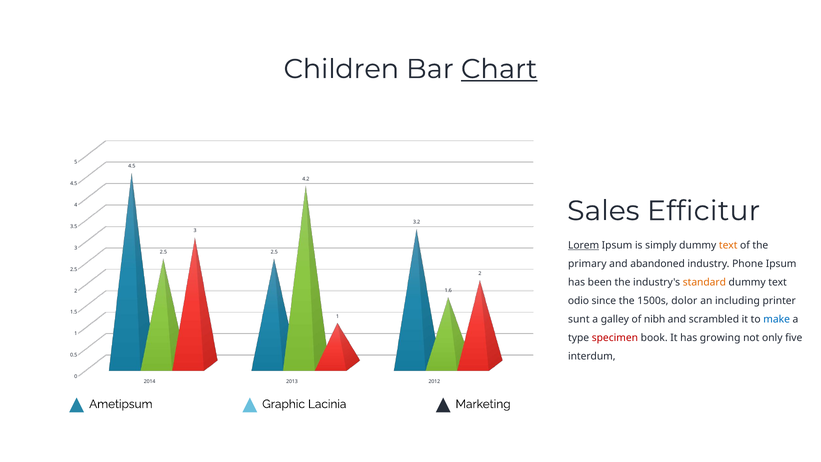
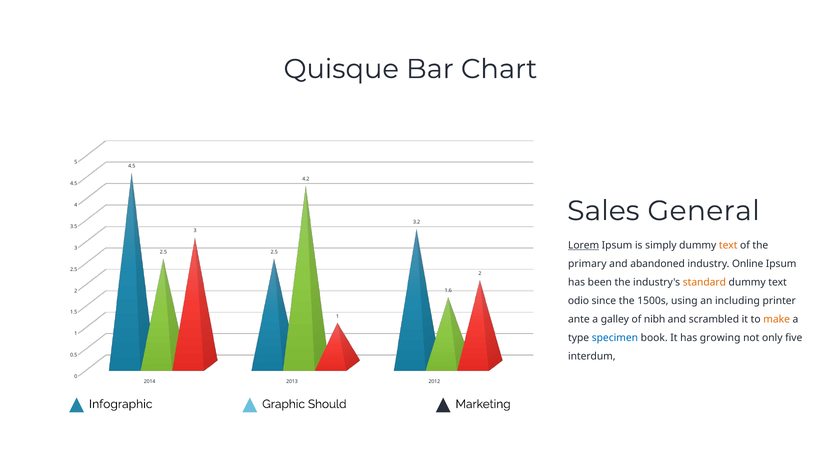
Children: Children -> Quisque
Chart underline: present -> none
Efficitur: Efficitur -> General
Phone: Phone -> Online
dolor: dolor -> using
sunt: sunt -> ante
make colour: blue -> orange
specimen colour: red -> blue
Ametipsum: Ametipsum -> Infographic
Lacinia: Lacinia -> Should
